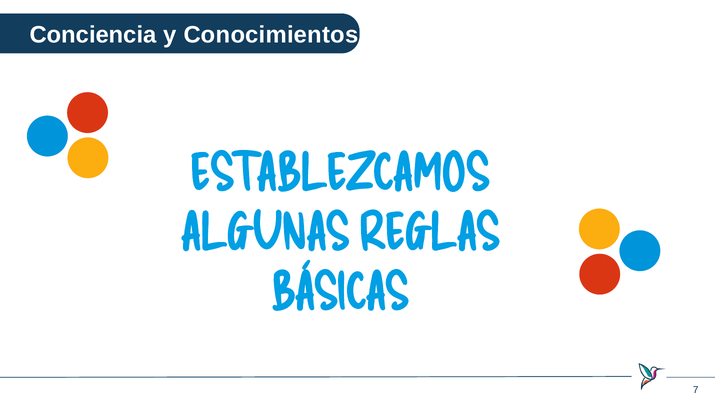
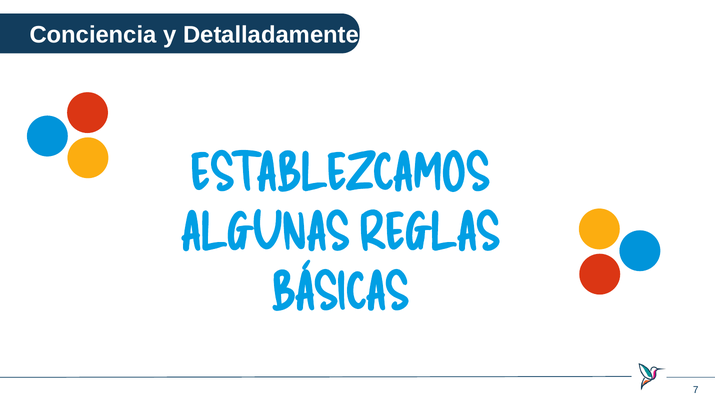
Conocimientos: Conocimientos -> Detalladamente
